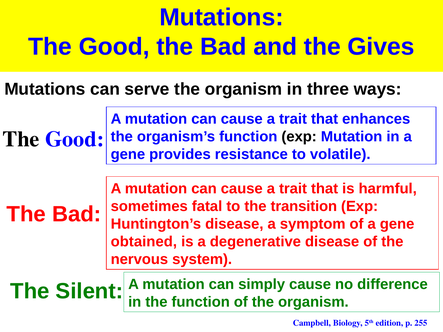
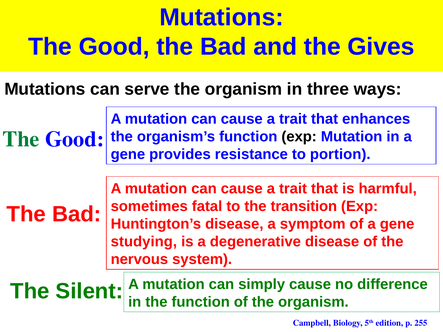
The at (21, 139) colour: black -> green
volatile: volatile -> portion
obtained: obtained -> studying
